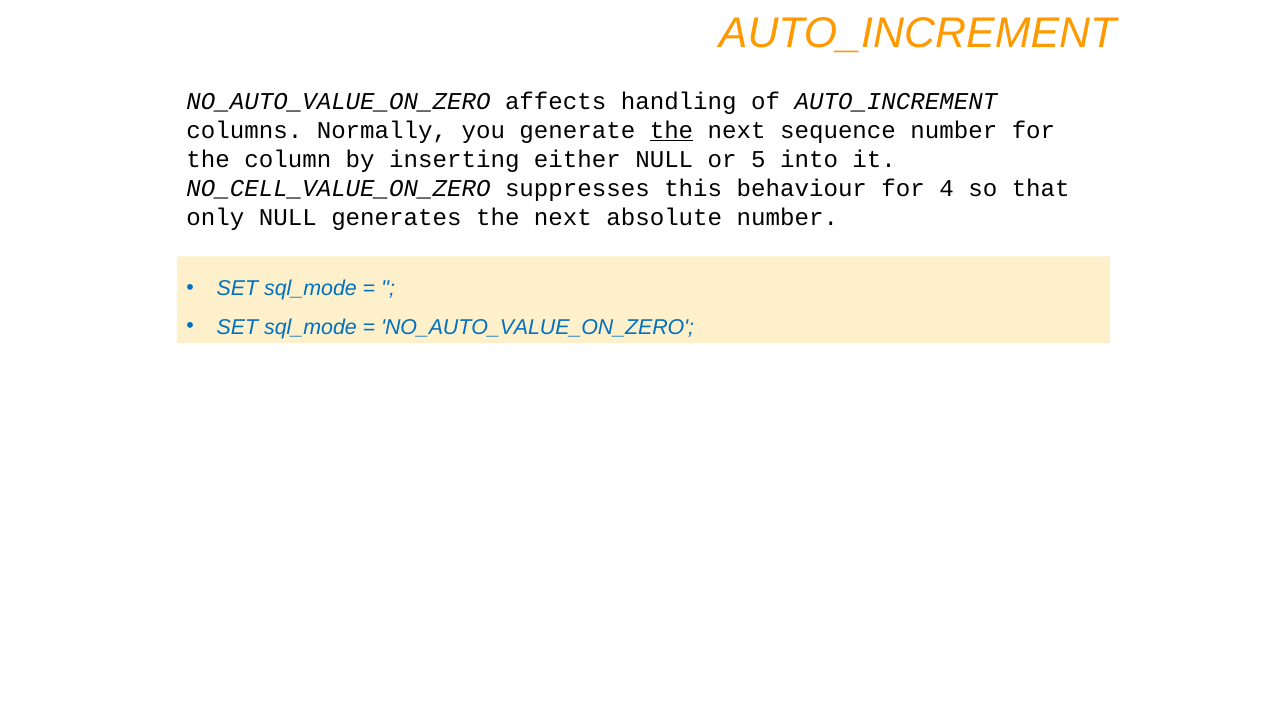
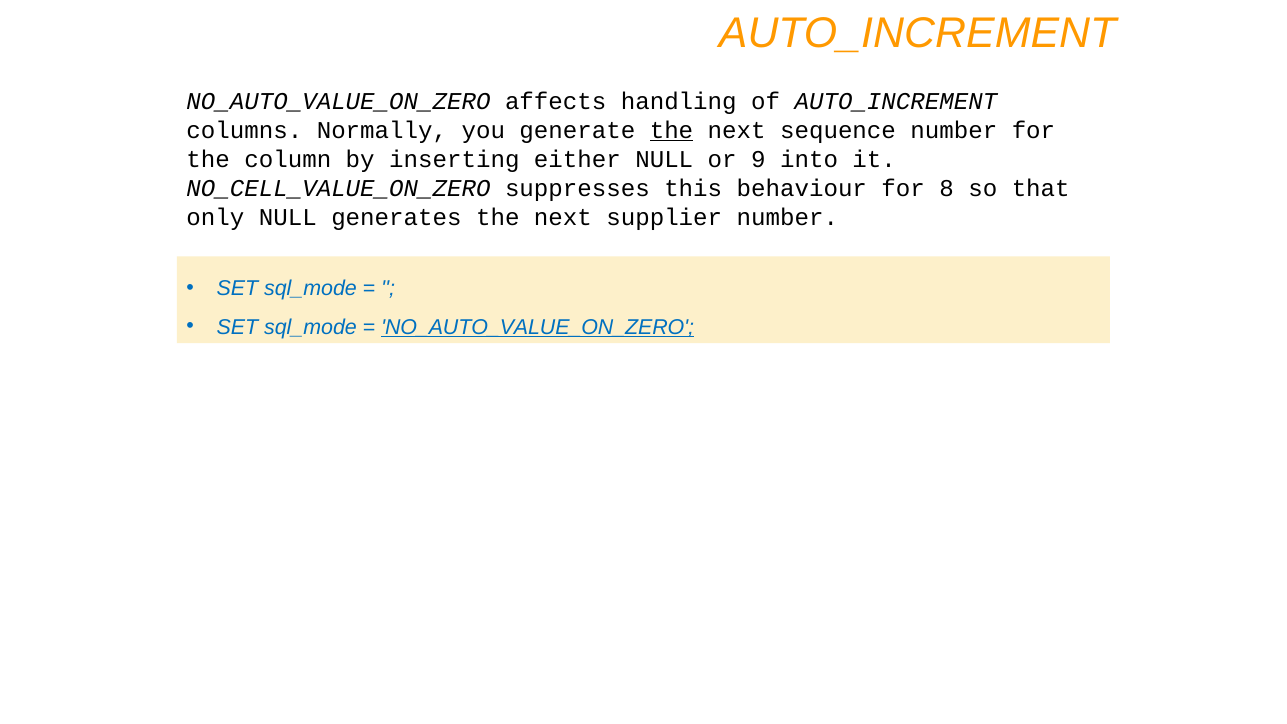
5: 5 -> 9
4: 4 -> 8
absolute: absolute -> supplier
NO_AUTO_VALUE_ON_ZERO at (538, 327) underline: none -> present
